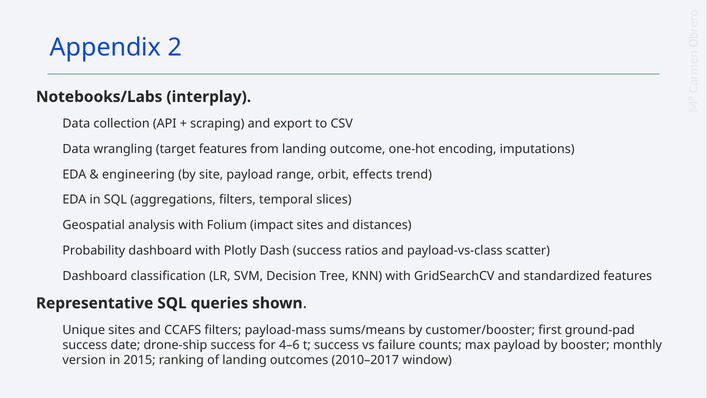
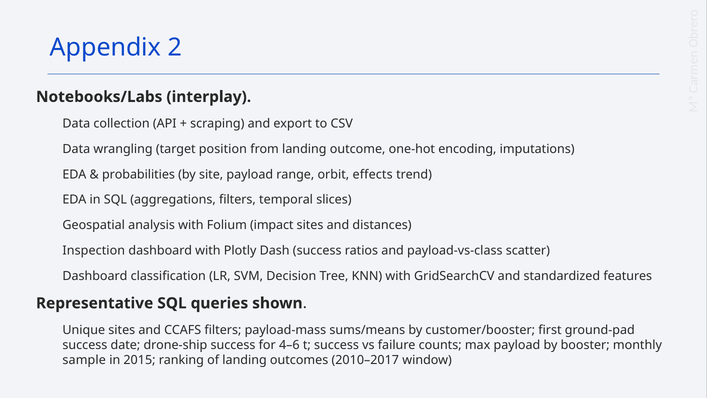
target features: features -> position
engineering: engineering -> probabilities
Probability: Probability -> Inspection
version: version -> sample
